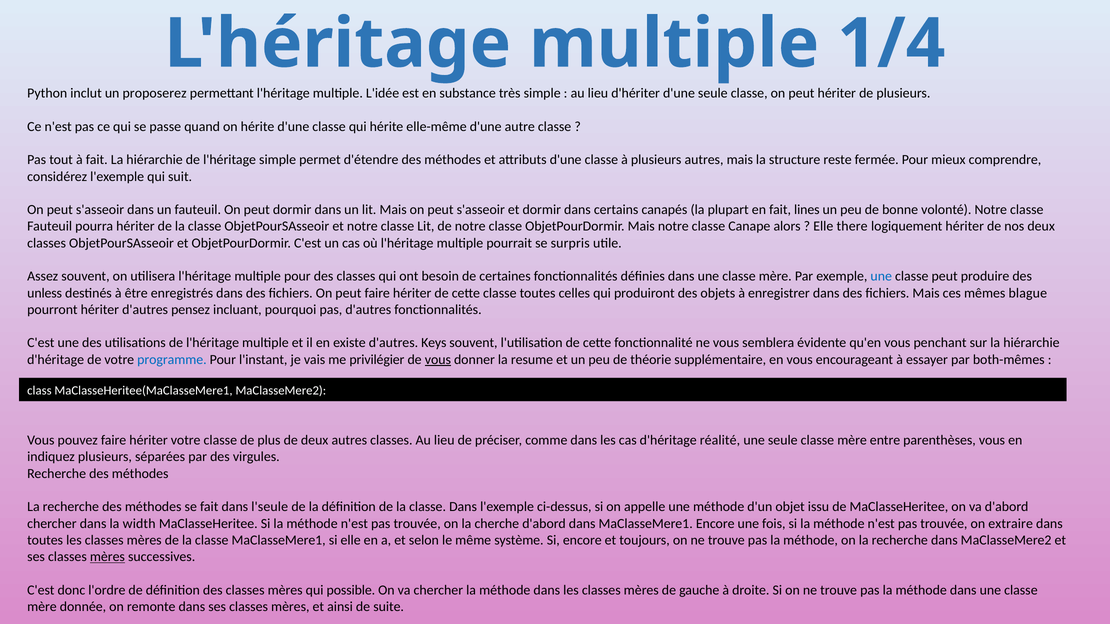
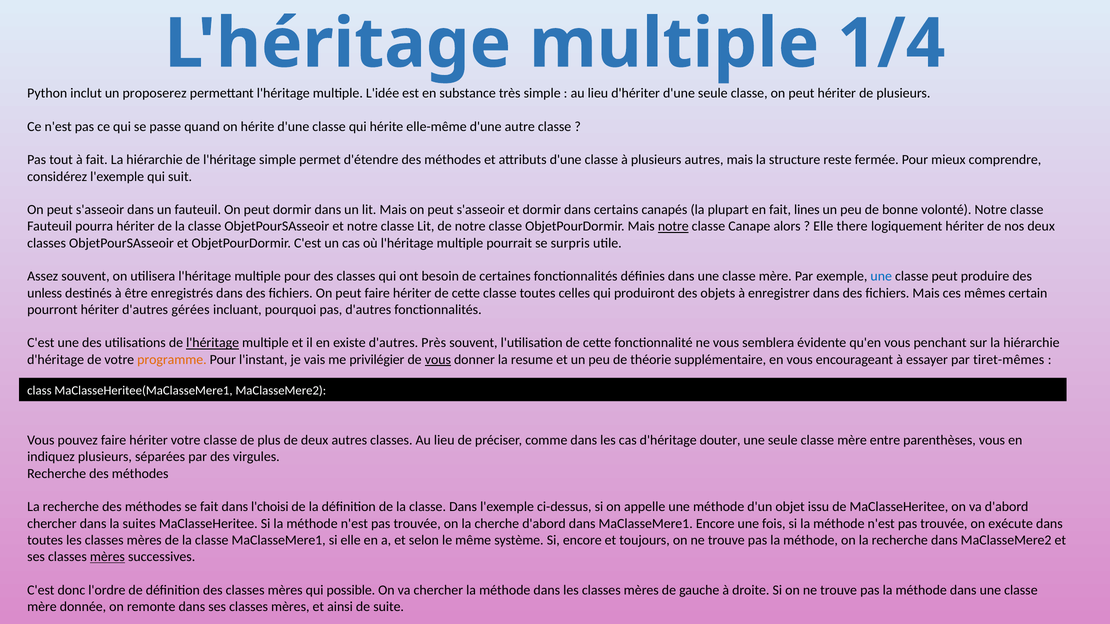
notre at (673, 227) underline: none -> present
blague: blague -> certain
pensez: pensez -> gérées
l'héritage at (213, 343) underline: none -> present
Keys: Keys -> Près
programme colour: blue -> orange
both-mêmes: both-mêmes -> tiret-mêmes
réalité: réalité -> douter
l'seule: l'seule -> l'choisi
width: width -> suites
extraire: extraire -> exécute
